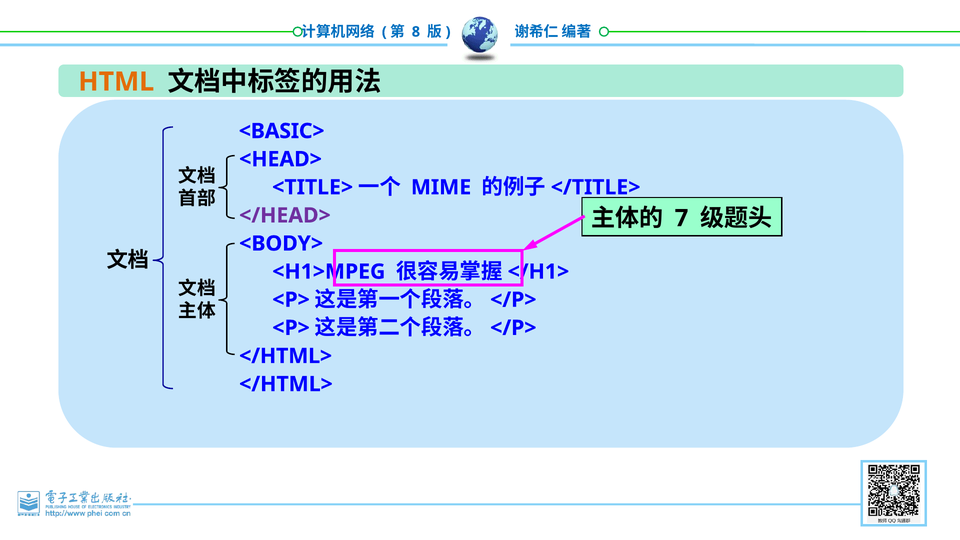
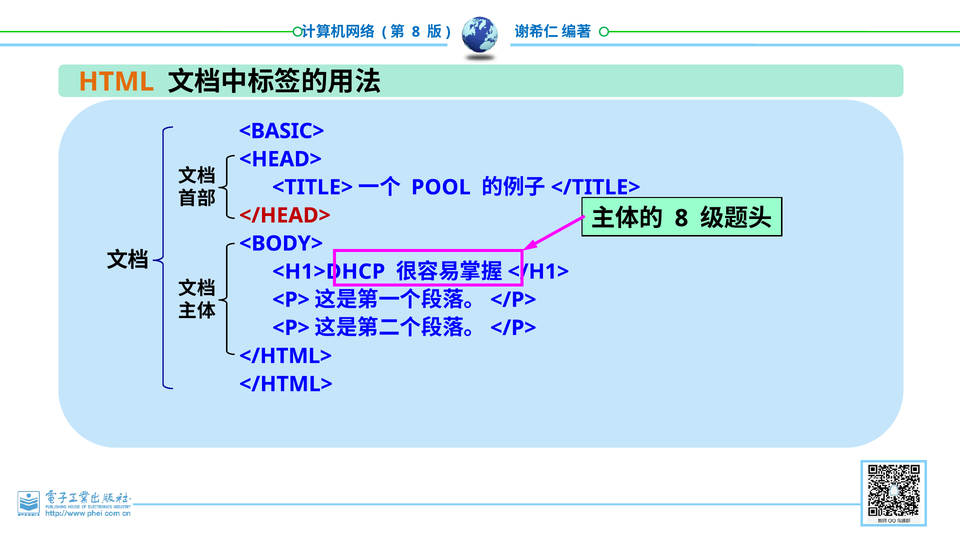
MIME: MIME -> POOL
7 at (681, 218): 7 -> 8
</HEAD> colour: purple -> red
<H1>MPEG: <H1>MPEG -> <H1>DHCP
